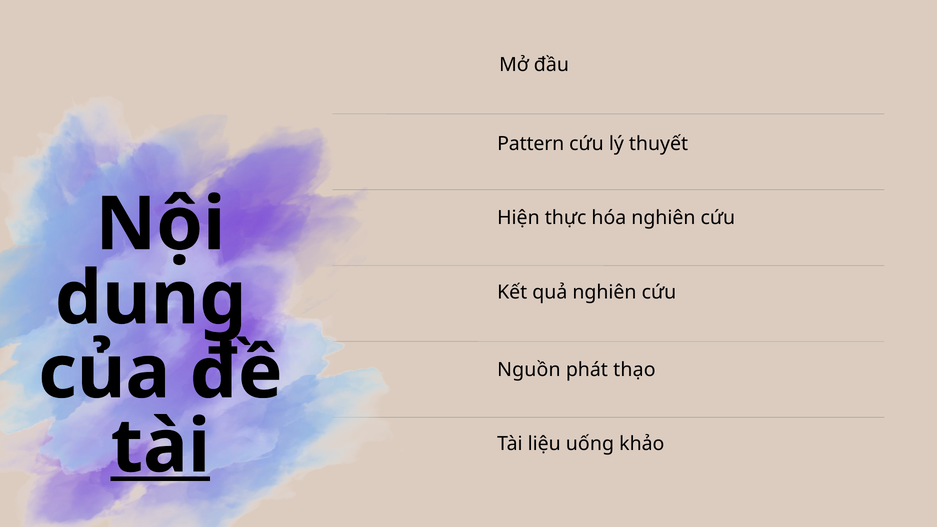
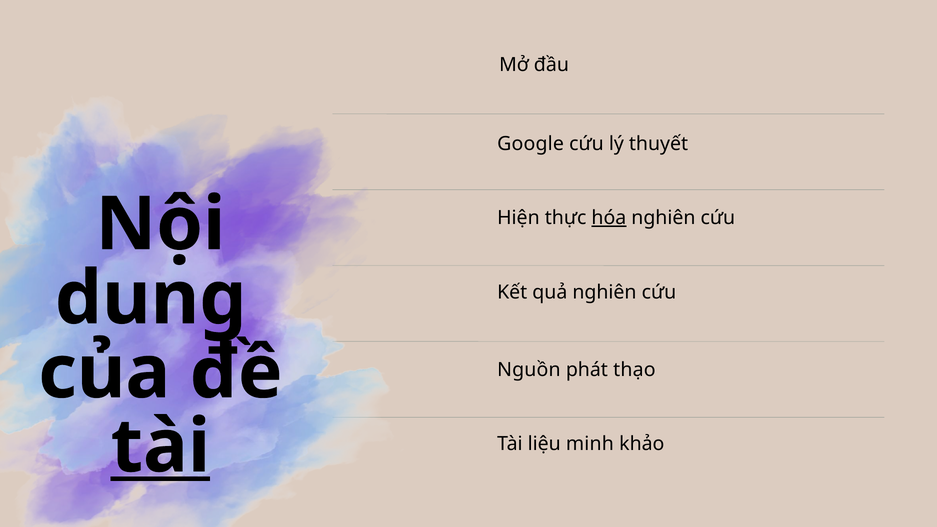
Pattern: Pattern -> Google
hóa underline: none -> present
uống: uống -> minh
